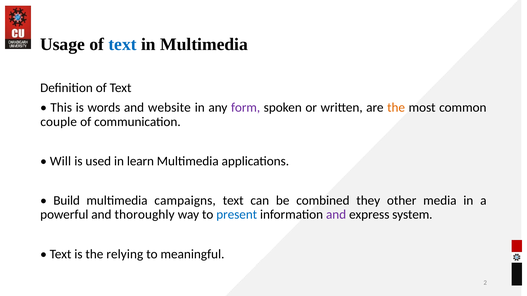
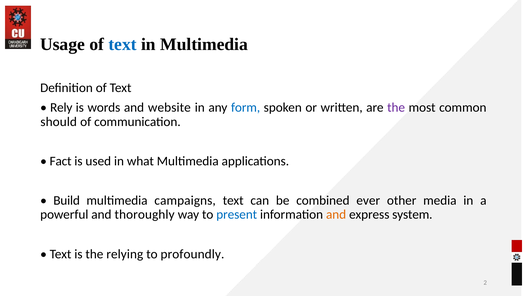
This: This -> Rely
form colour: purple -> blue
the at (396, 108) colour: orange -> purple
couple: couple -> should
Will: Will -> Fact
learn: learn -> what
they: they -> ever
and at (336, 215) colour: purple -> orange
meaningful: meaningful -> profoundly
